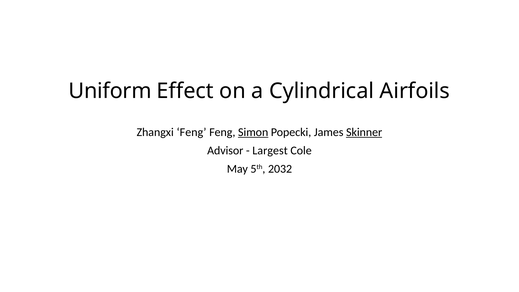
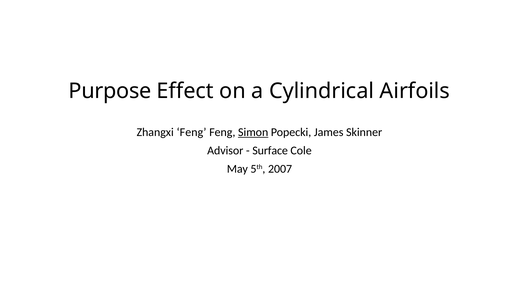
Uniform: Uniform -> Purpose
Skinner underline: present -> none
Largest: Largest -> Surface
2032: 2032 -> 2007
